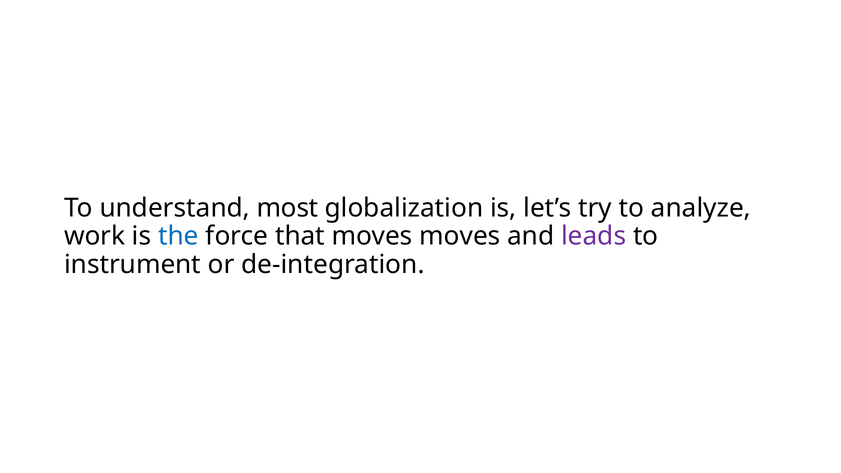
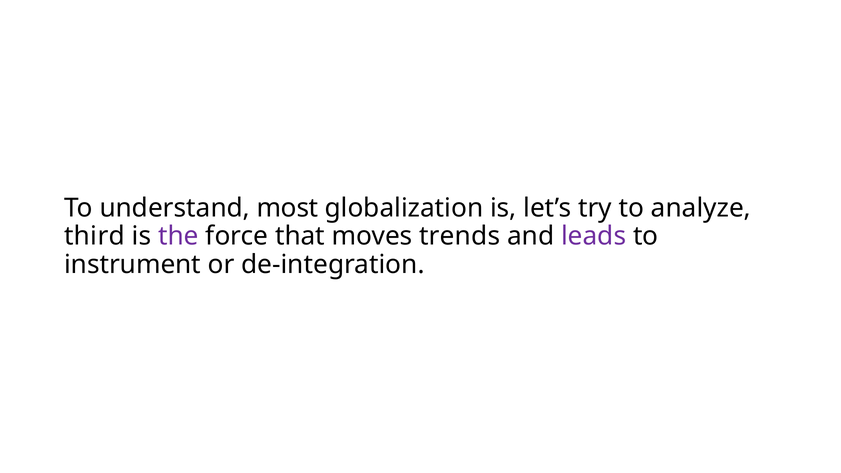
work: work -> third
the colour: blue -> purple
moves moves: moves -> trends
